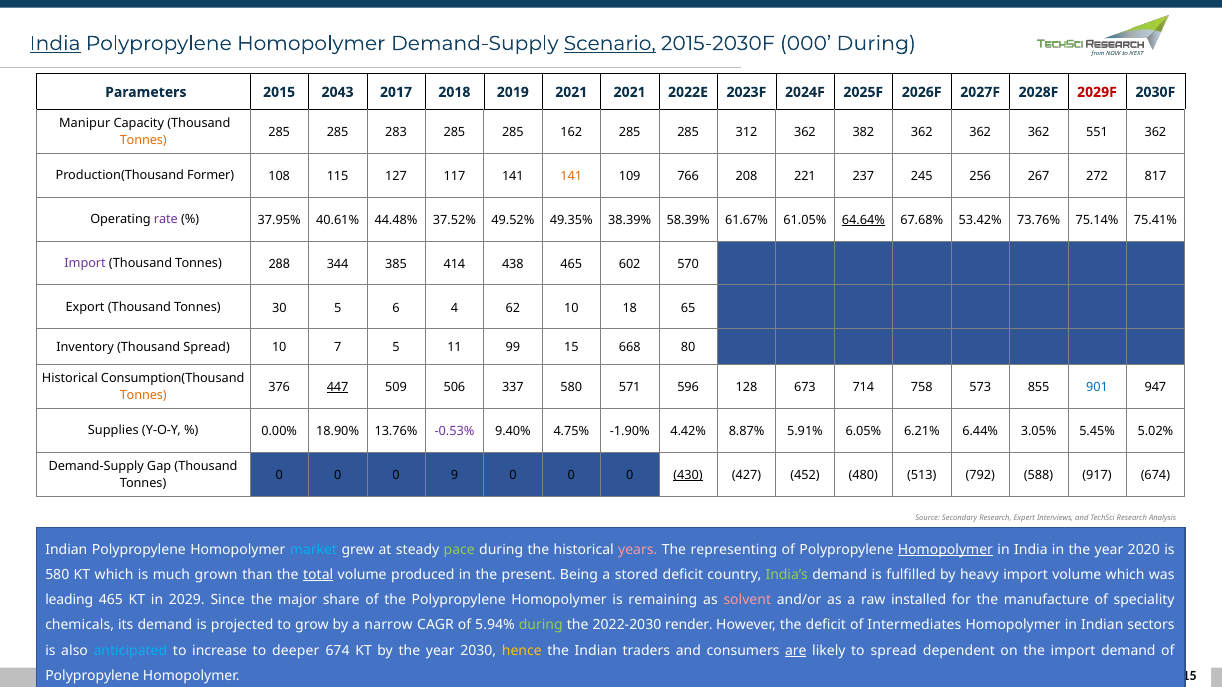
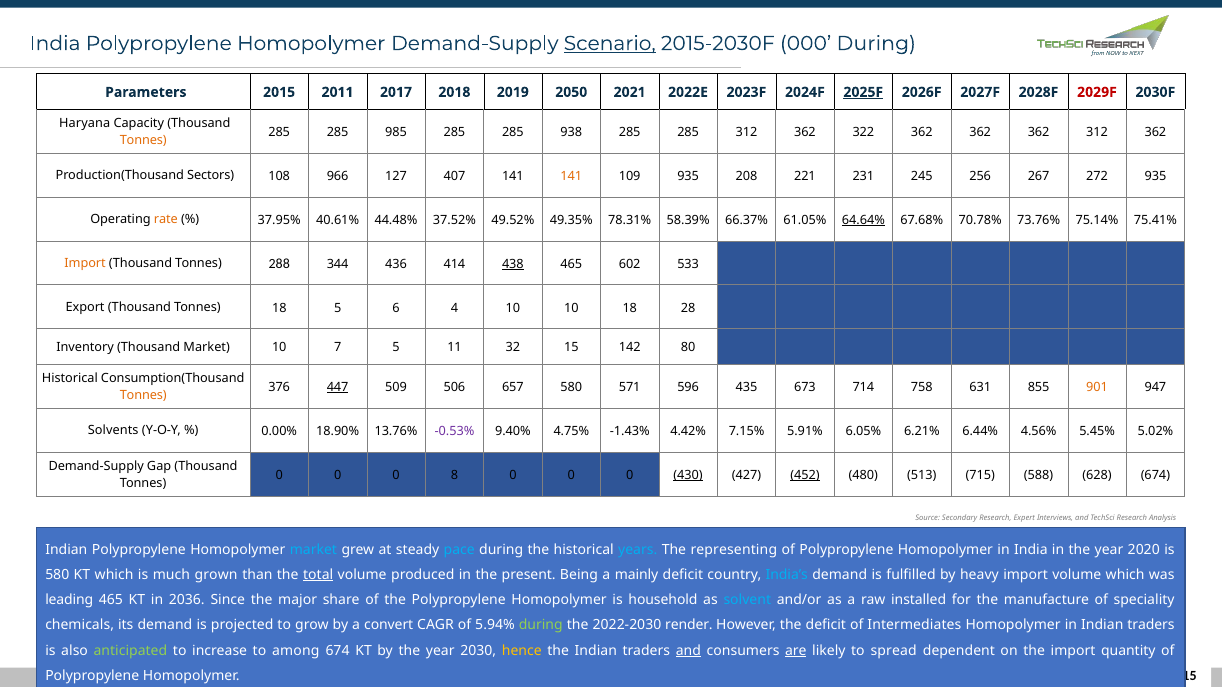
India at (55, 43) underline: present -> none
2043: 2043 -> 2011
2019 2021: 2021 -> 2050
2025F underline: none -> present
Manipur: Manipur -> Haryana
283: 283 -> 985
162: 162 -> 938
382: 382 -> 322
362 551: 551 -> 312
Former: Former -> Sectors
115: 115 -> 966
117: 117 -> 407
109 766: 766 -> 935
237: 237 -> 231
272 817: 817 -> 935
rate colour: purple -> orange
38.39%: 38.39% -> 78.31%
61.67%: 61.67% -> 66.37%
53.42%: 53.42% -> 70.78%
Import at (85, 264) colour: purple -> orange
385: 385 -> 436
438 underline: none -> present
570: 570 -> 533
Tonnes 30: 30 -> 18
4 62: 62 -> 10
65: 65 -> 28
Thousand Spread: Spread -> Market
99: 99 -> 32
668: 668 -> 142
337: 337 -> 657
128: 128 -> 435
573: 573 -> 631
901 colour: blue -> orange
Supplies: Supplies -> Solvents
-1.90%: -1.90% -> -1.43%
8.87%: 8.87% -> 7.15%
3.05%: 3.05% -> 4.56%
9: 9 -> 8
452 underline: none -> present
792: 792 -> 715
917: 917 -> 628
pace colour: light green -> light blue
years colour: pink -> light blue
Homopolymer at (945, 550) underline: present -> none
stored: stored -> mainly
India’s colour: light green -> light blue
2029: 2029 -> 2036
remaining: remaining -> household
solvent colour: pink -> light blue
narrow: narrow -> convert
in Indian sectors: sectors -> traders
anticipated colour: light blue -> light green
deeper: deeper -> among
and at (688, 651) underline: none -> present
import demand: demand -> quantity
